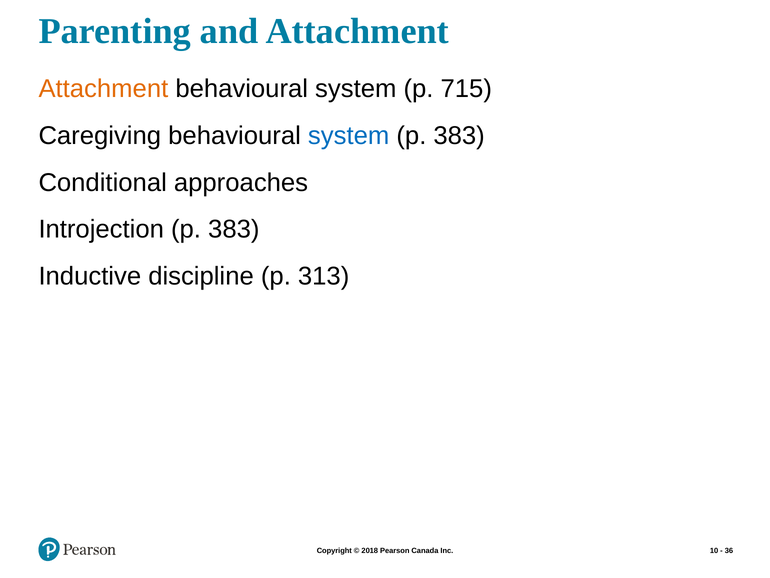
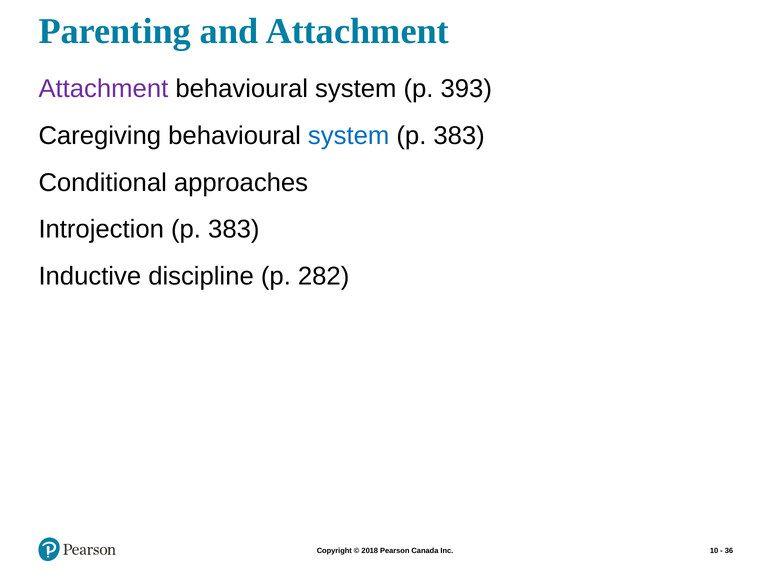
Attachment at (103, 89) colour: orange -> purple
715: 715 -> 393
313: 313 -> 282
